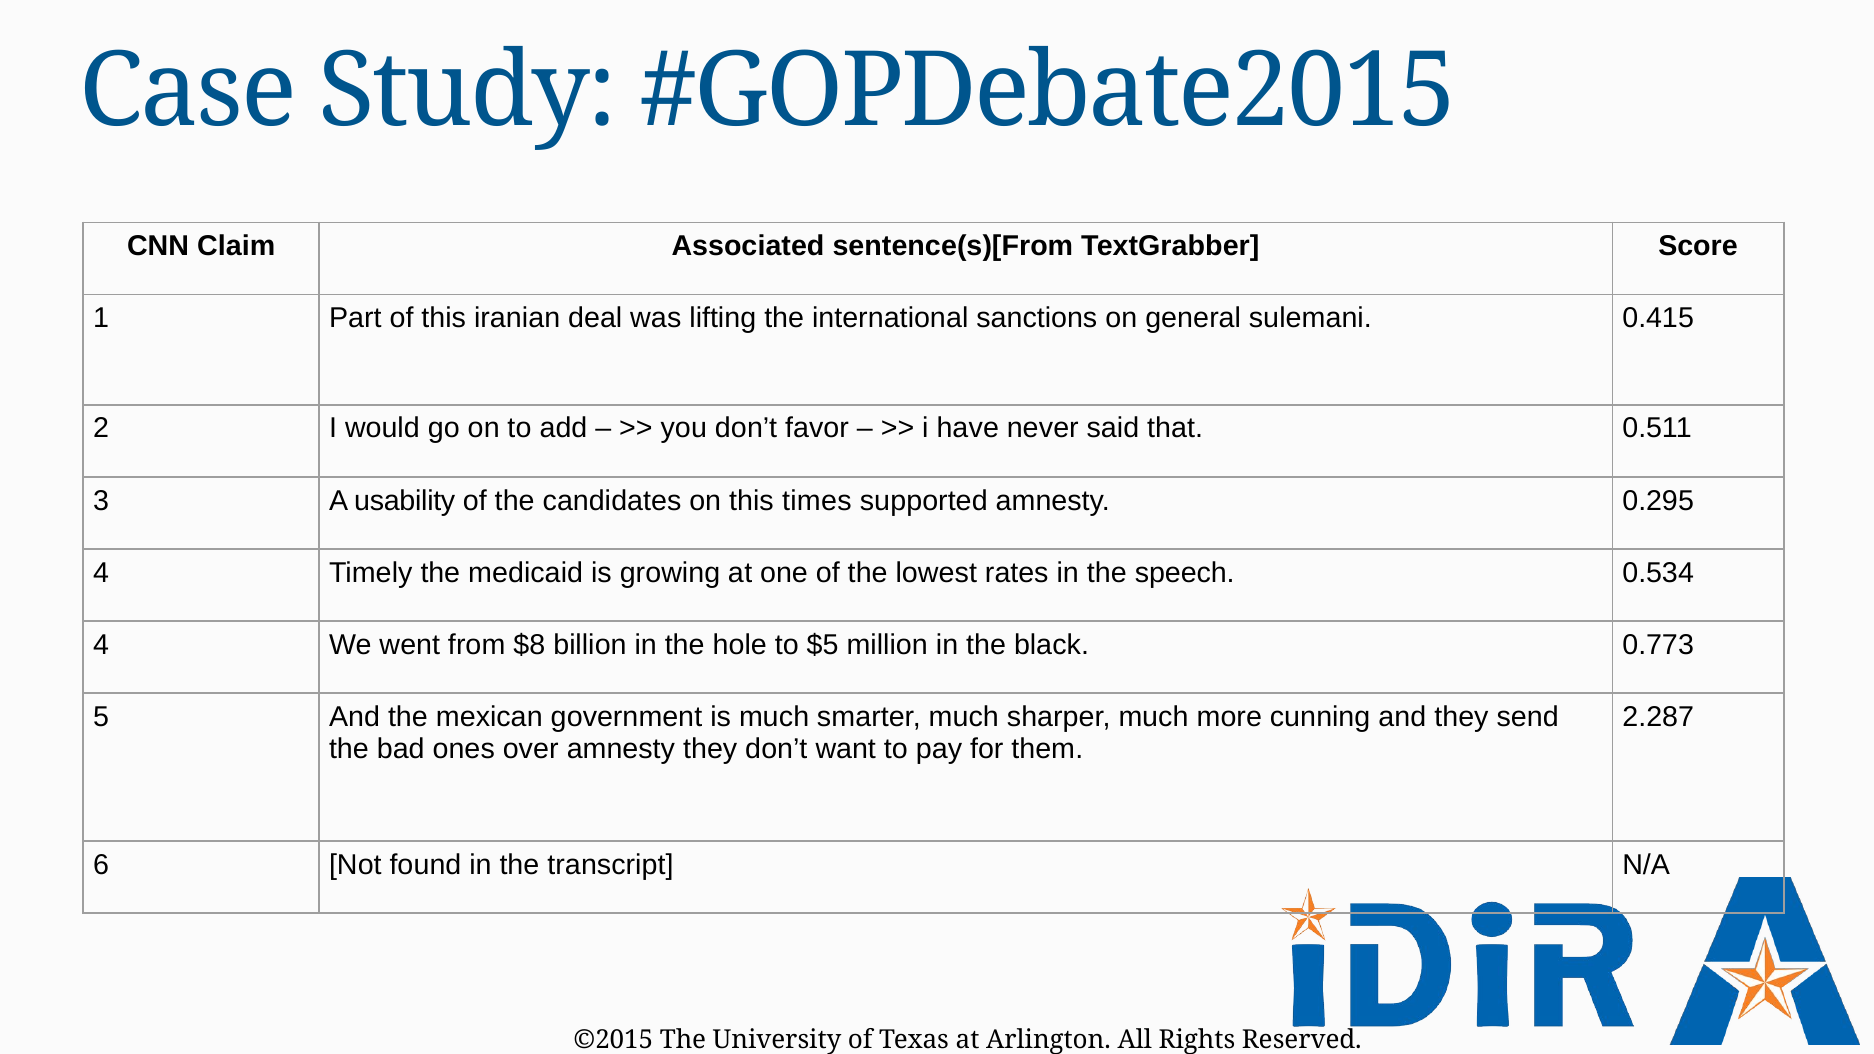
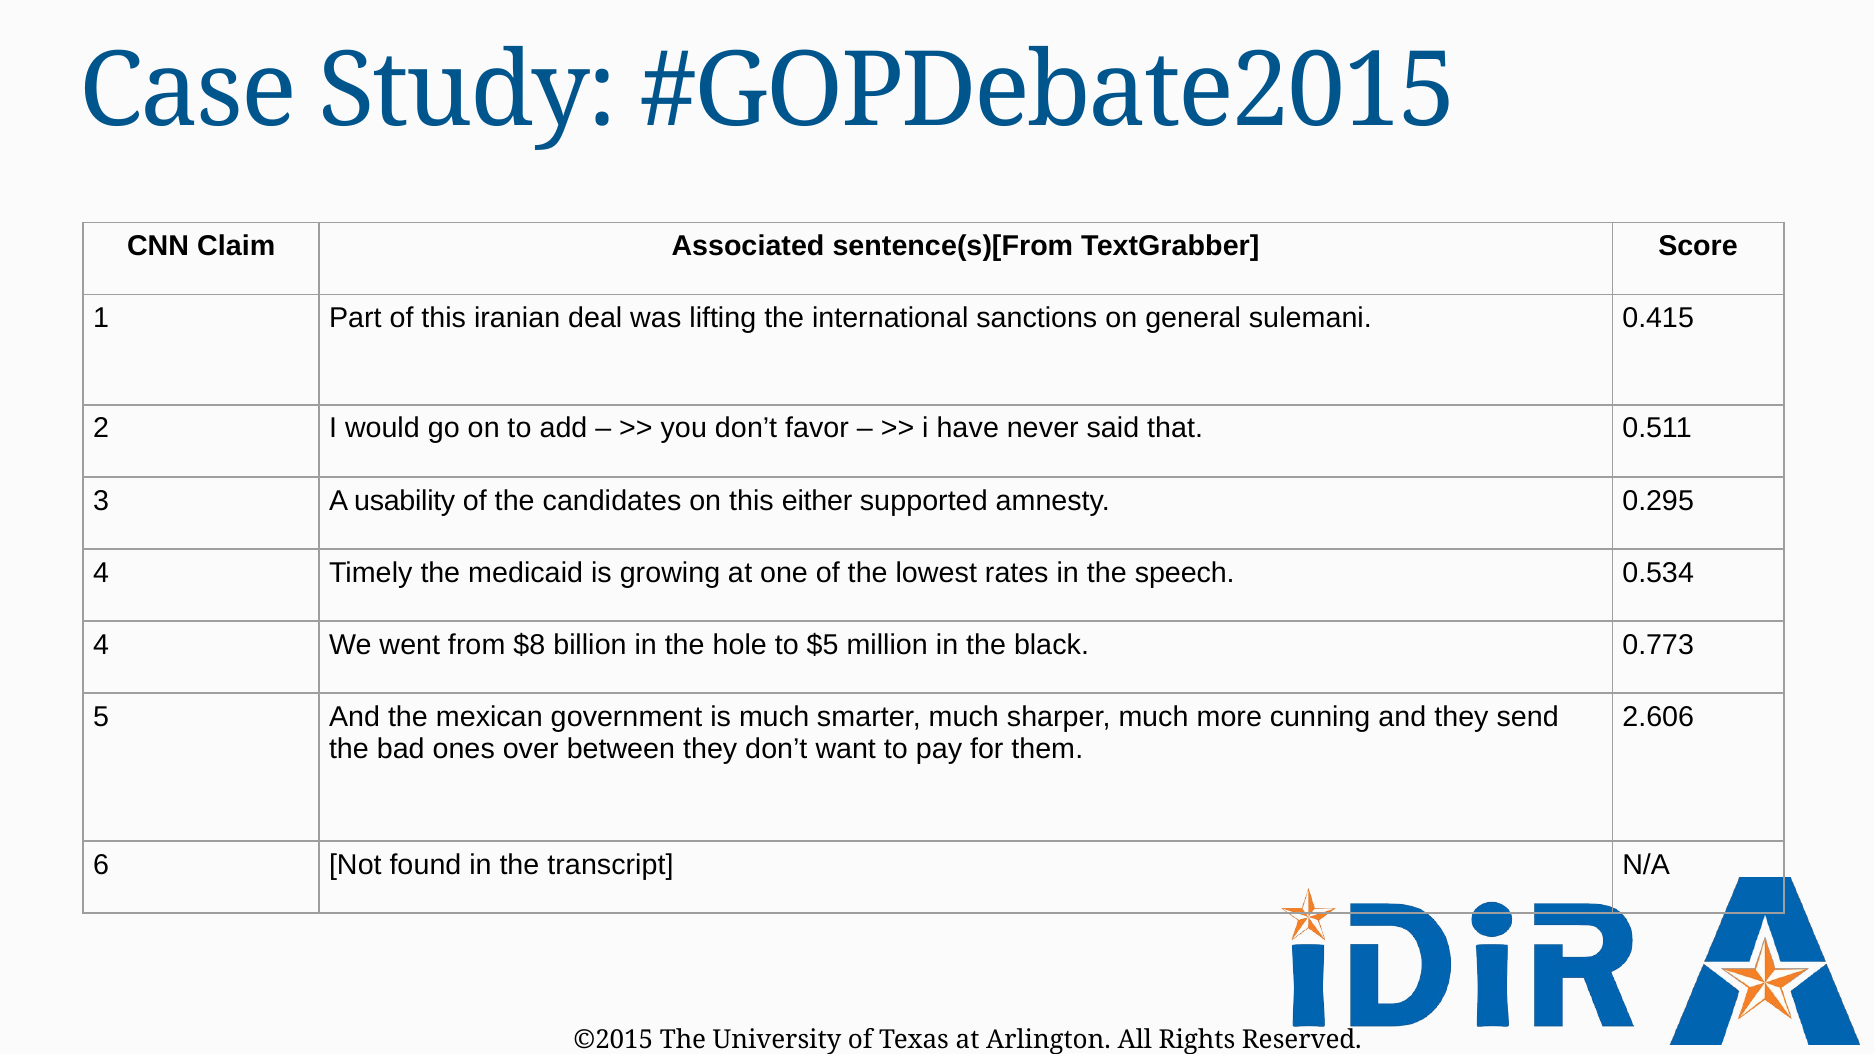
times: times -> either
2.287: 2.287 -> 2.606
over amnesty: amnesty -> between
